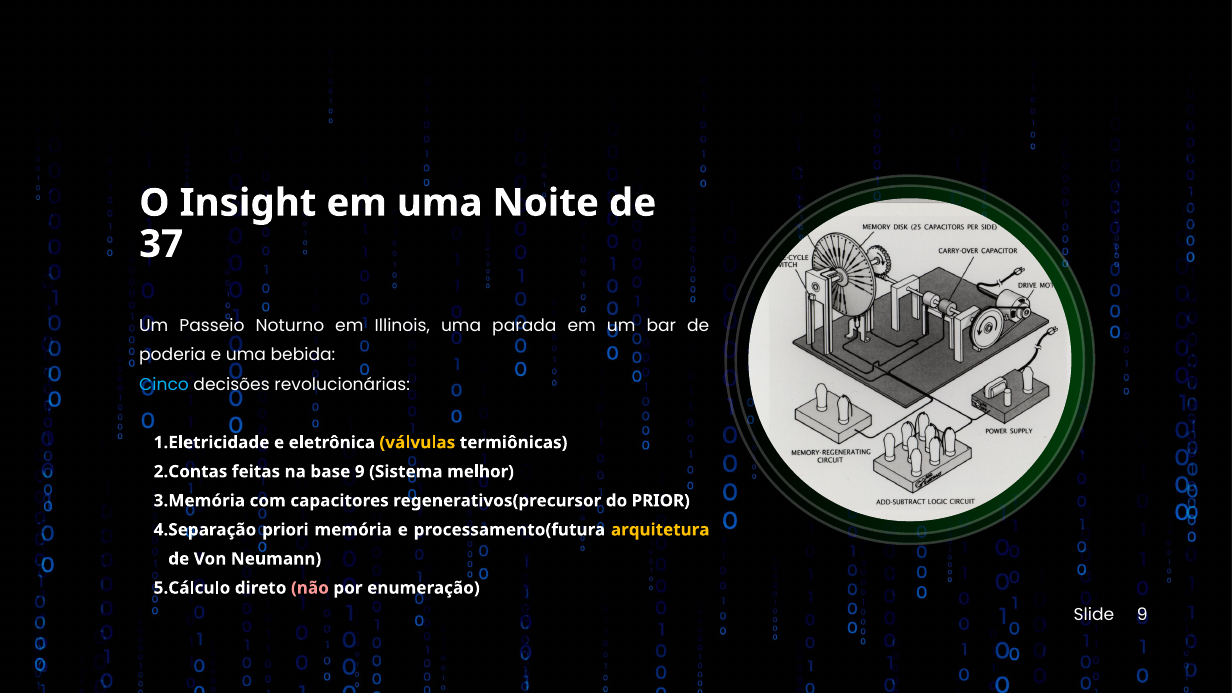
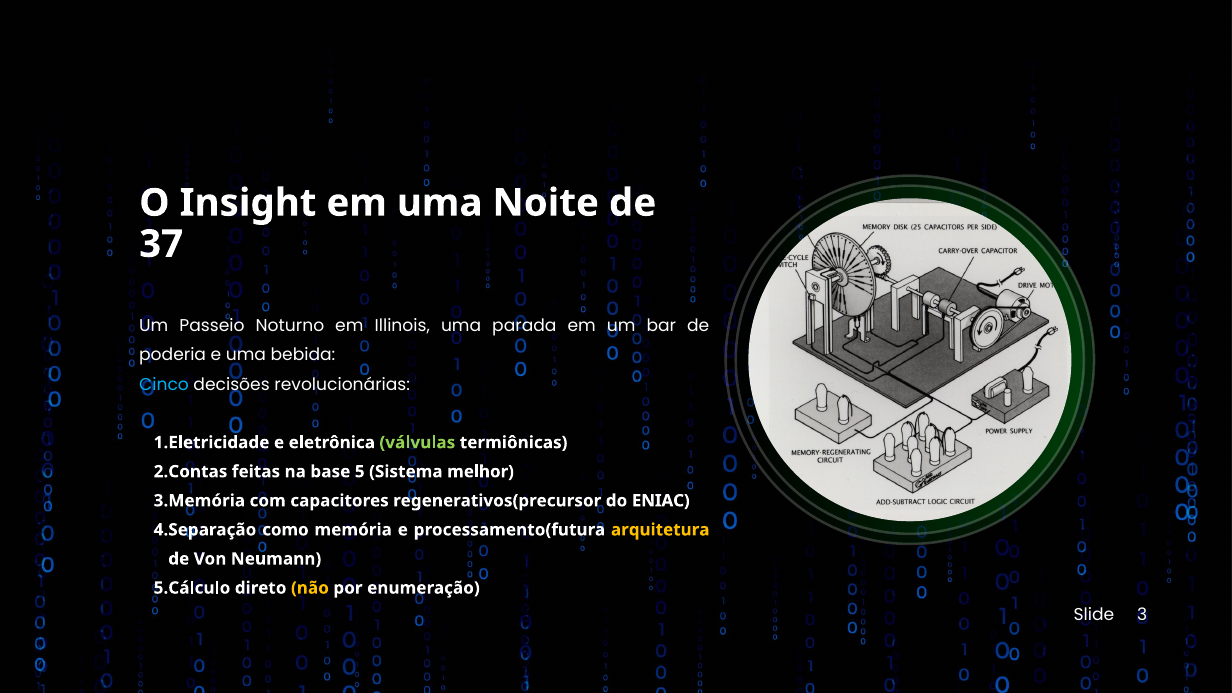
válvulas colour: yellow -> light green
base 9: 9 -> 5
PRIOR: PRIOR -> ENIAC
priori: priori -> como
não colour: pink -> yellow
Slide 9: 9 -> 3
